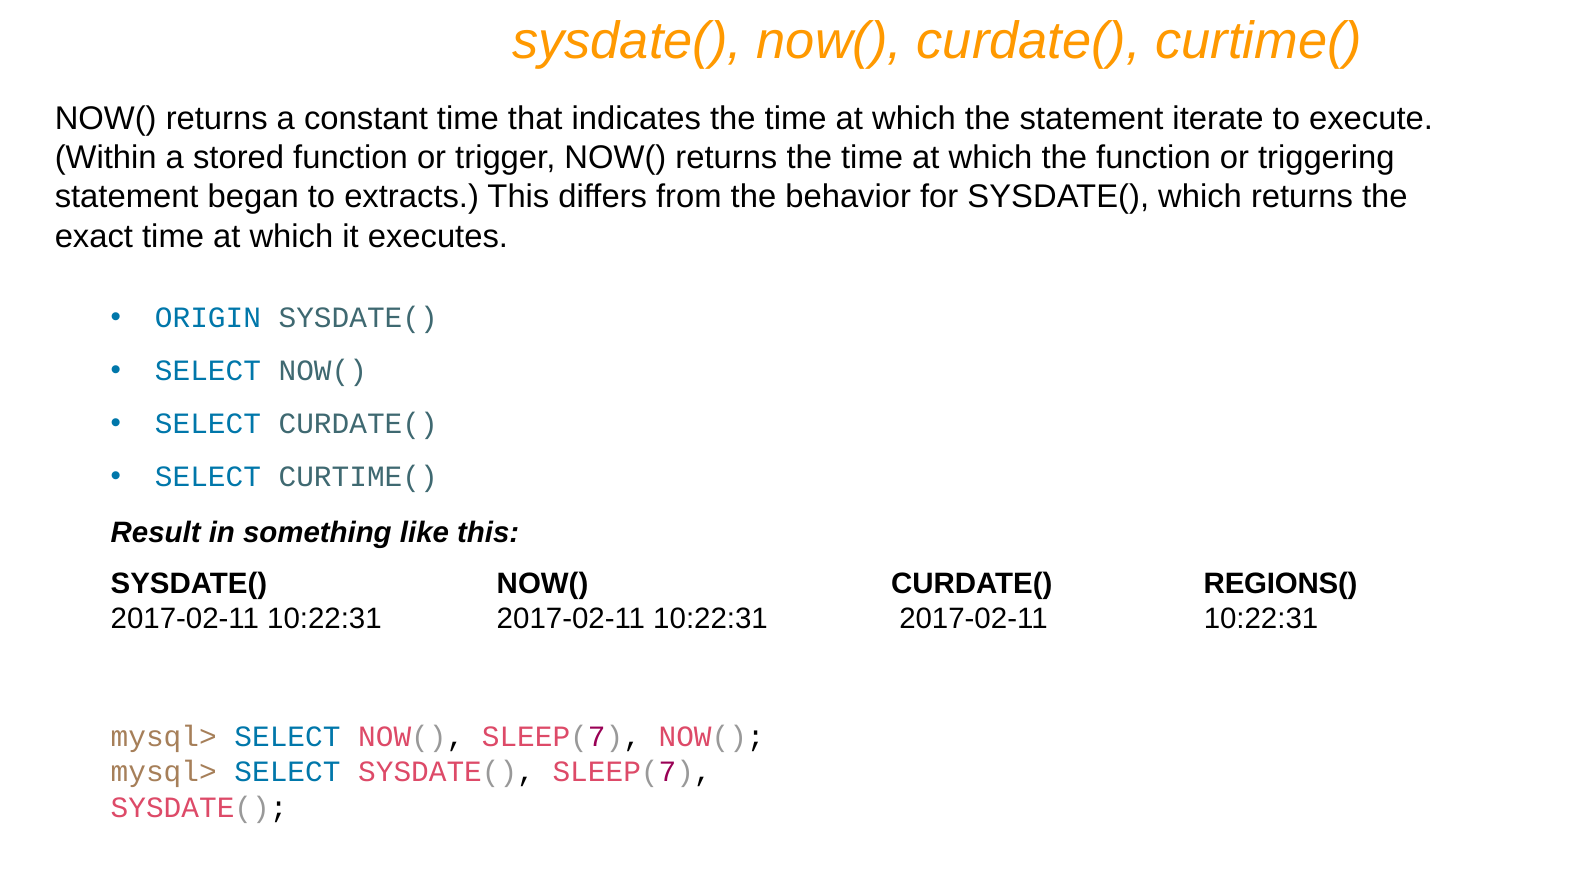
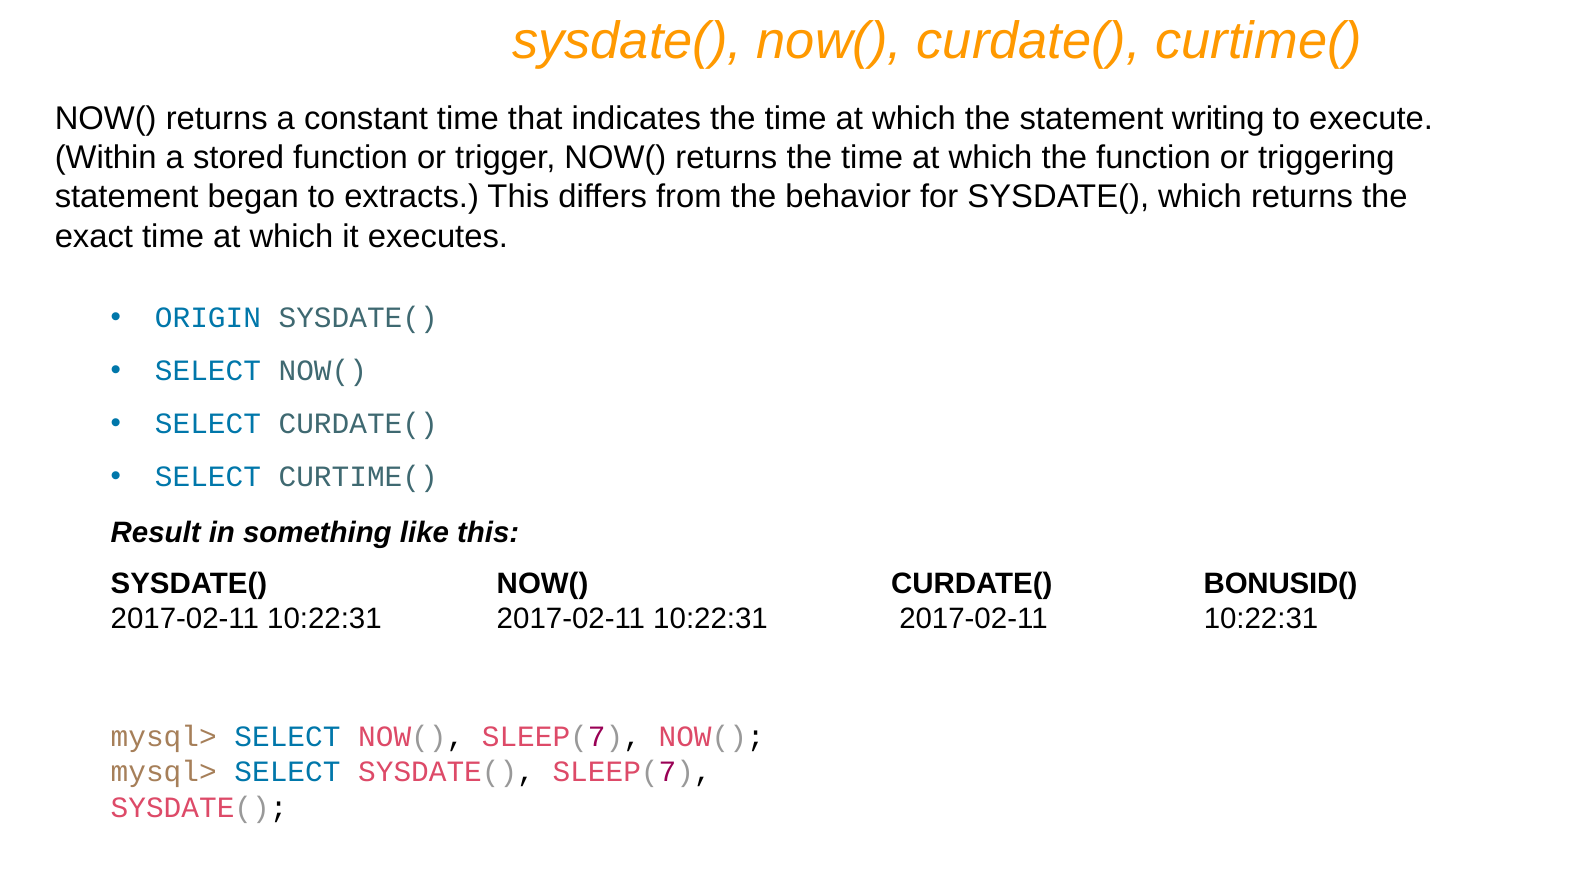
iterate: iterate -> writing
REGIONS(: REGIONS( -> BONUSID(
